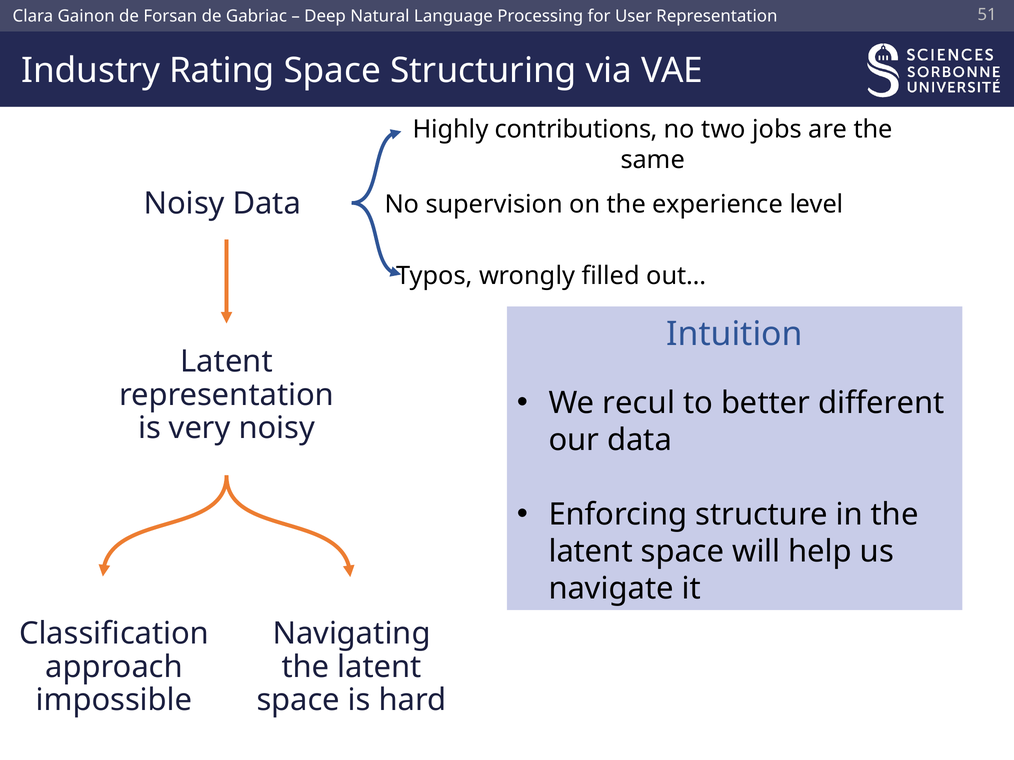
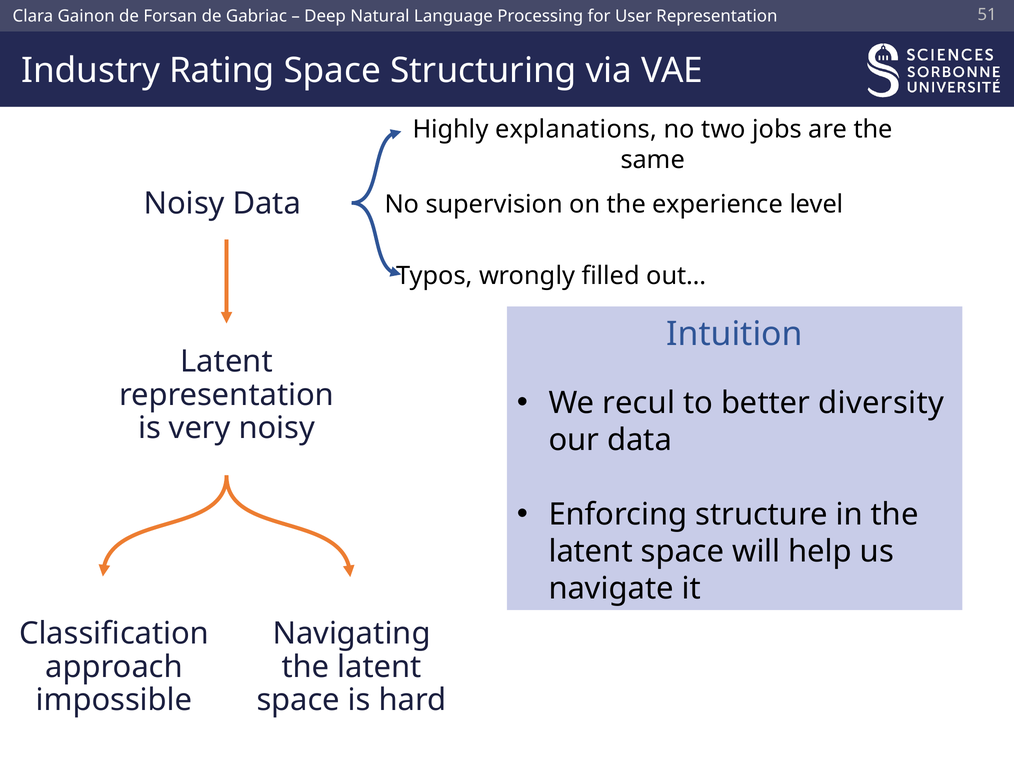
contributions: contributions -> explanations
different: different -> diversity
